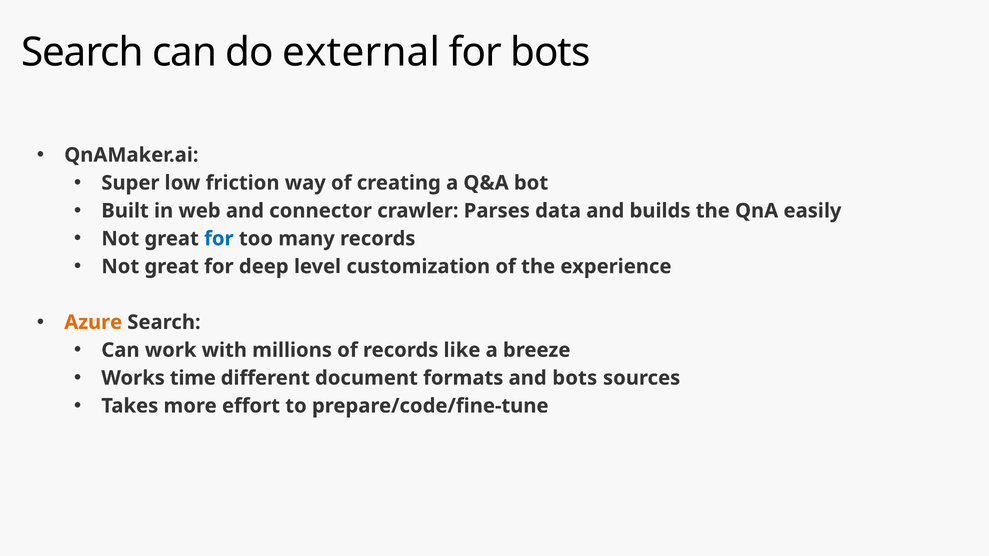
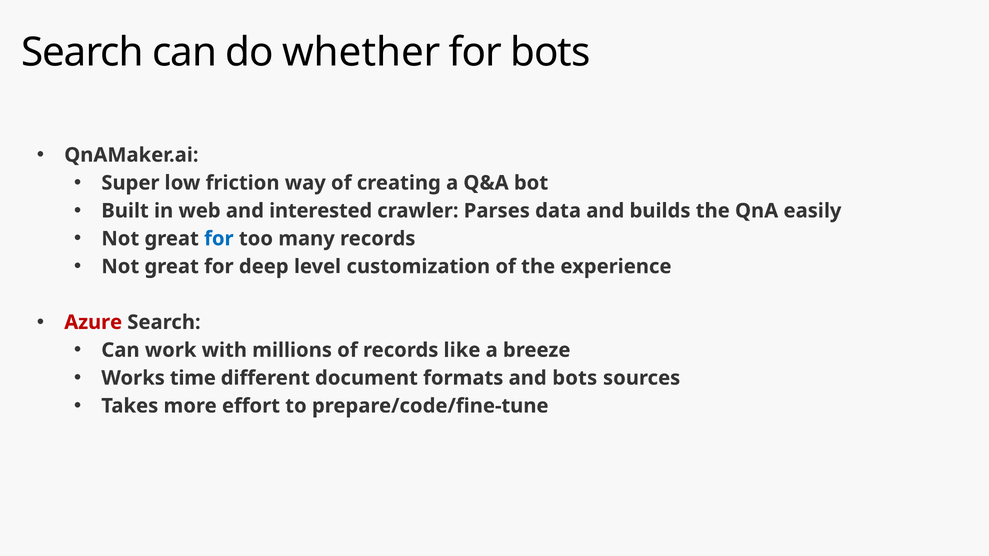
external: external -> whether
connector: connector -> interested
Azure colour: orange -> red
